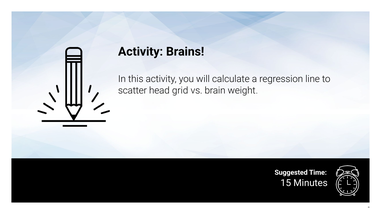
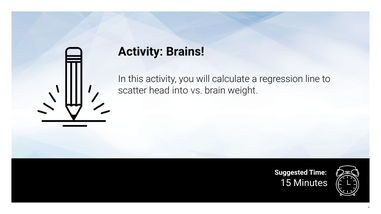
grid: grid -> into
